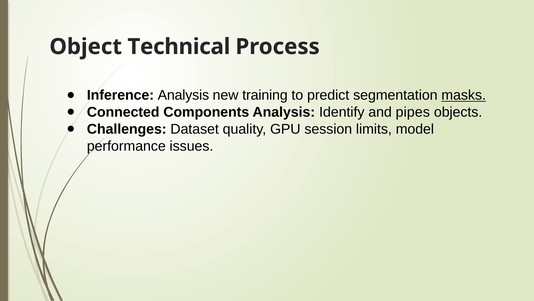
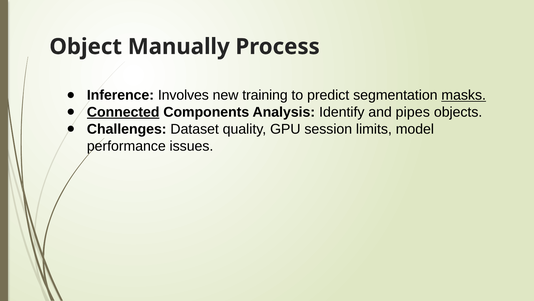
Technical: Technical -> Manually
Inference Analysis: Analysis -> Involves
Connected underline: none -> present
